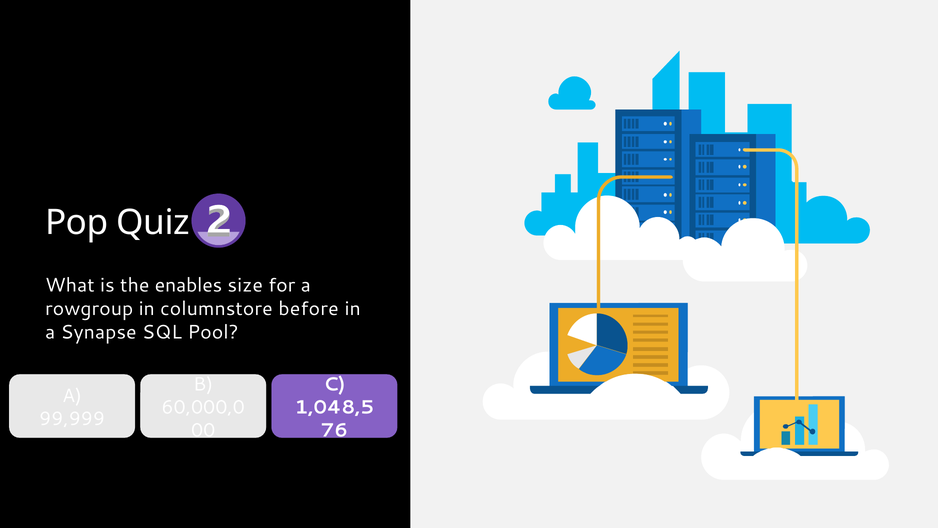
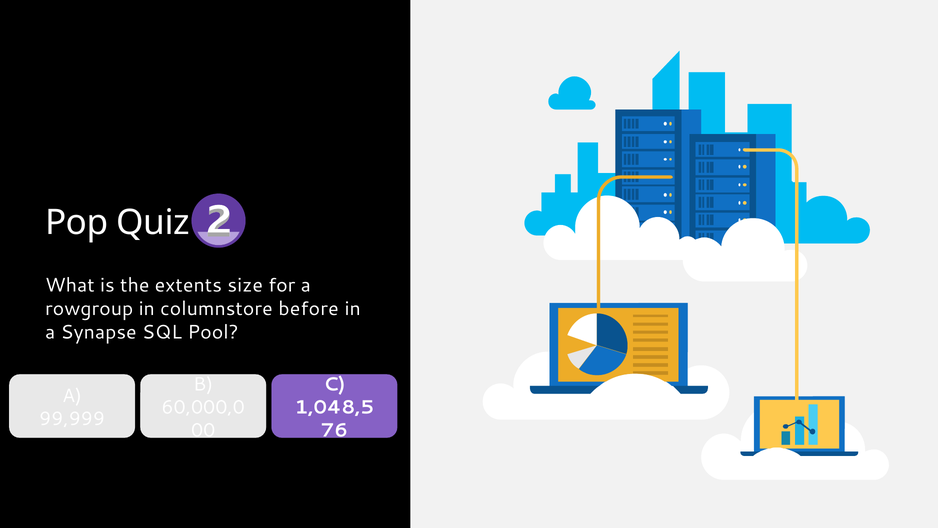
enables: enables -> extents
